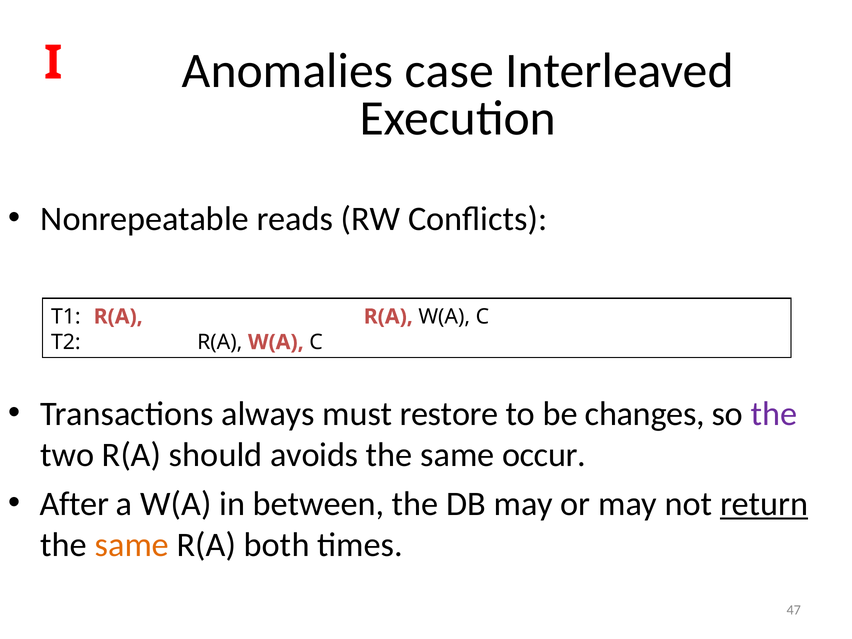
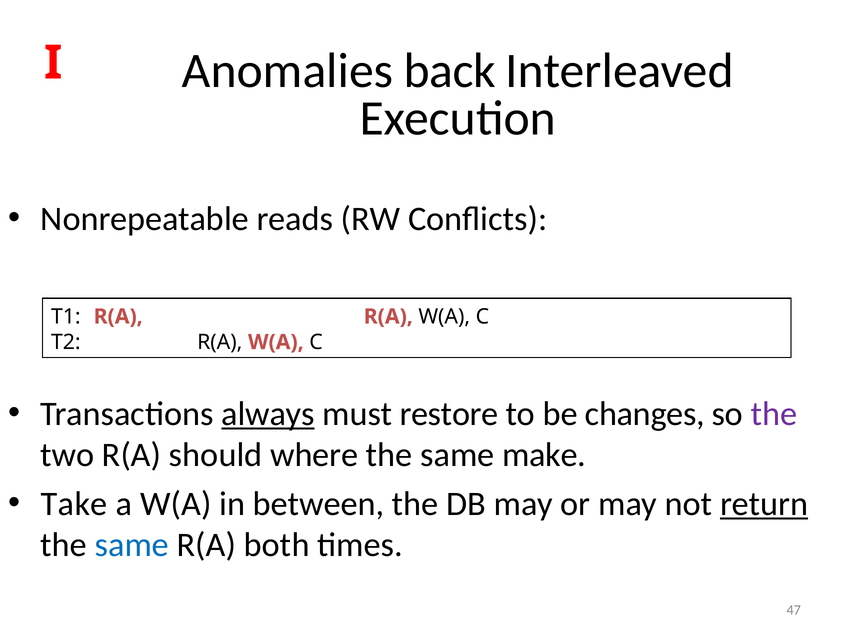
case: case -> back
always underline: none -> present
avoids: avoids -> where
occur: occur -> make
After: After -> Take
same at (132, 545) colour: orange -> blue
